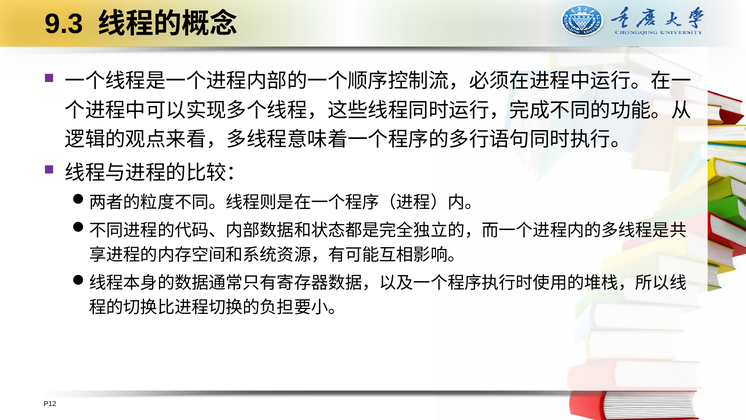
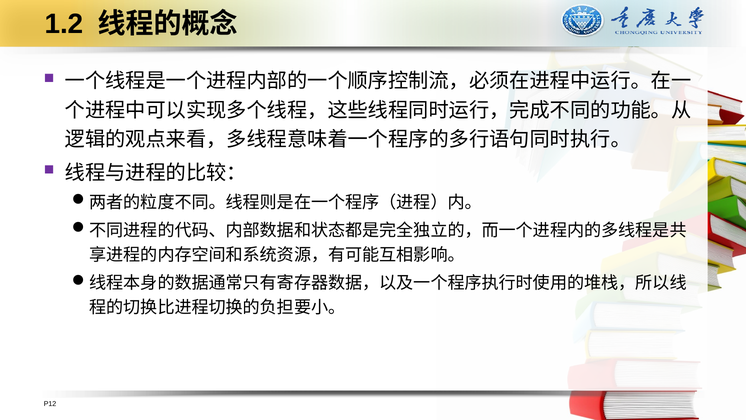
9.3: 9.3 -> 1.2
